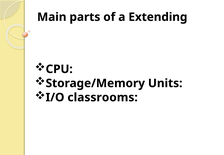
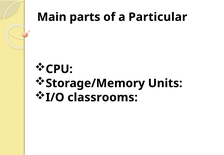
Extending: Extending -> Particular
